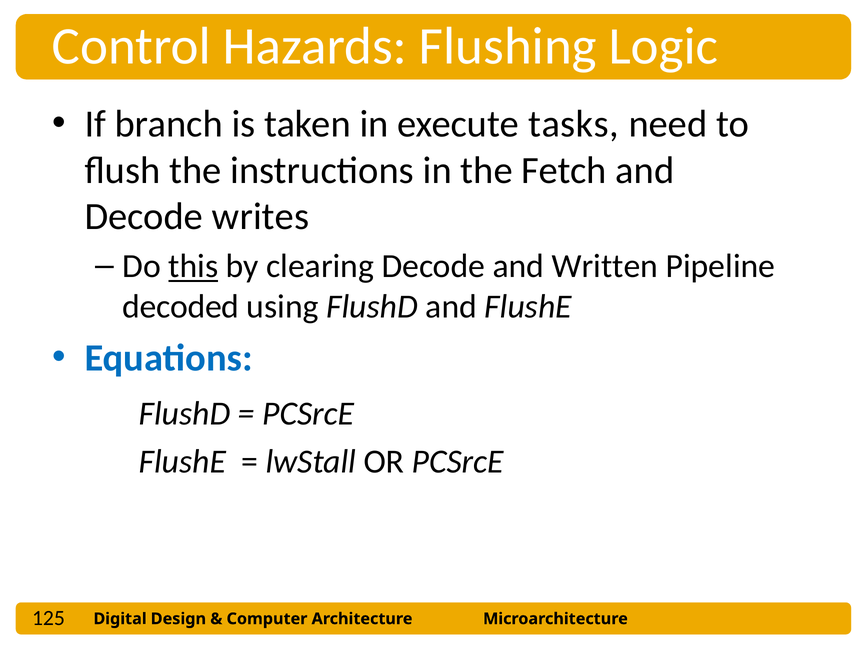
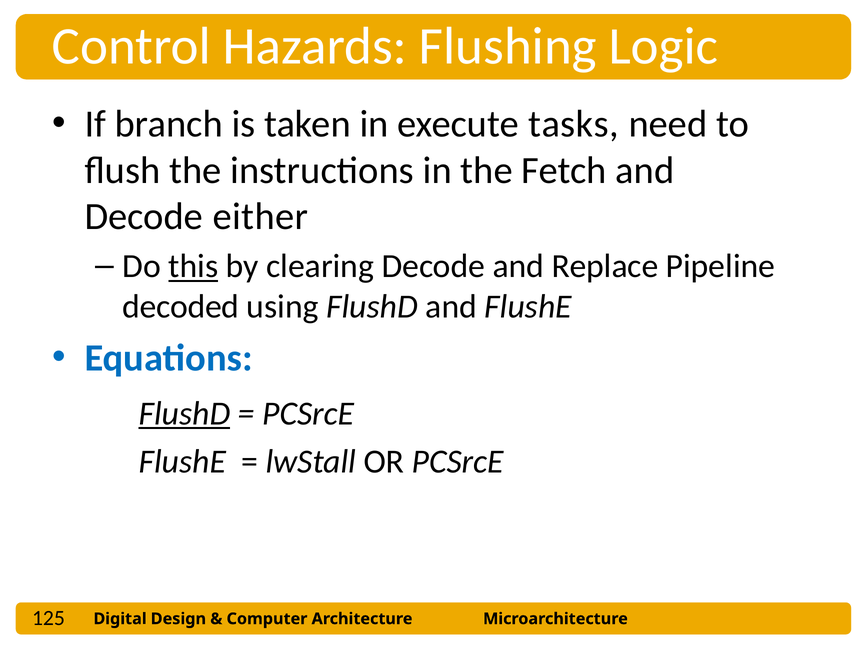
writes: writes -> either
Written: Written -> Replace
FlushD at (185, 414) underline: none -> present
